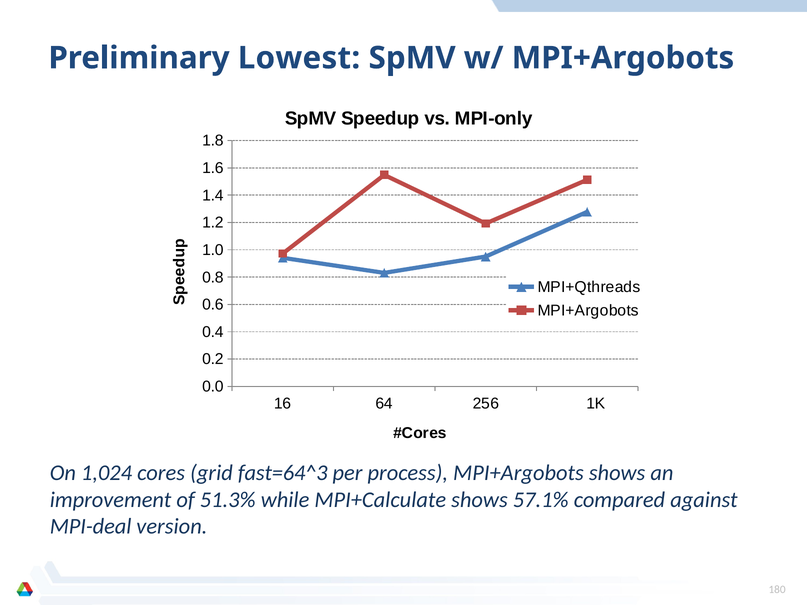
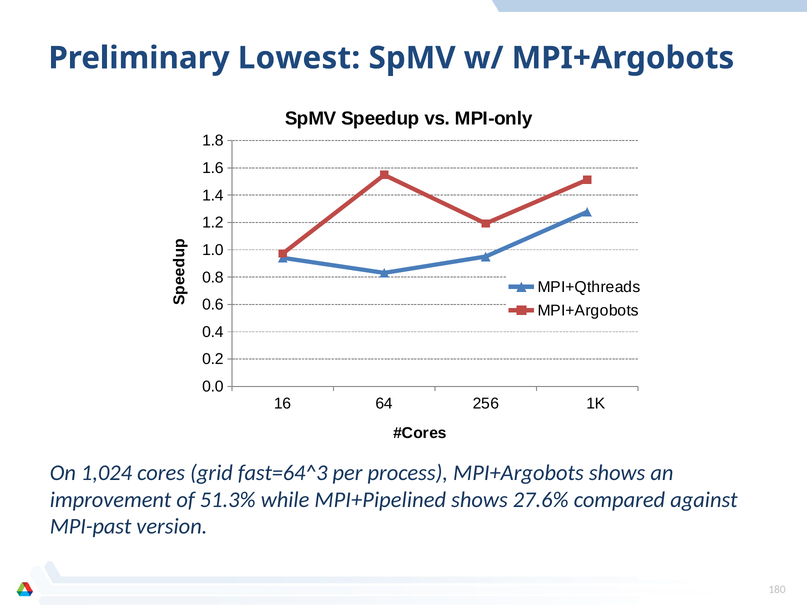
MPI+Calculate: MPI+Calculate -> MPI+Pipelined
57.1%: 57.1% -> 27.6%
MPI-deal: MPI-deal -> MPI-past
